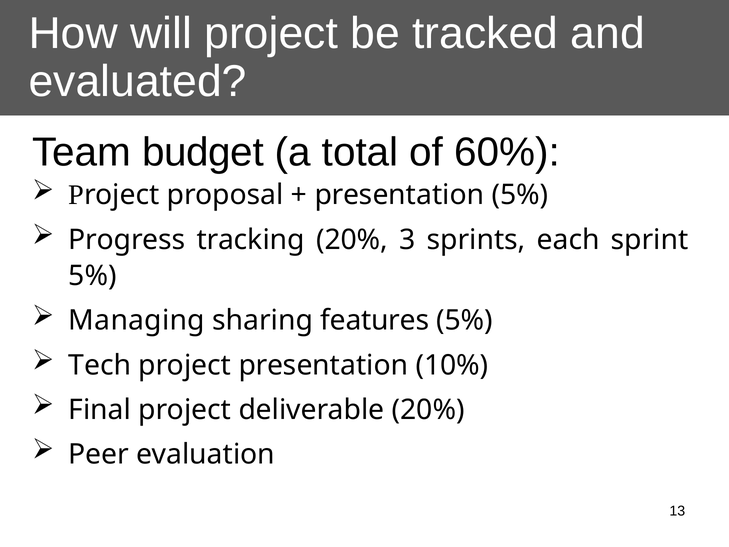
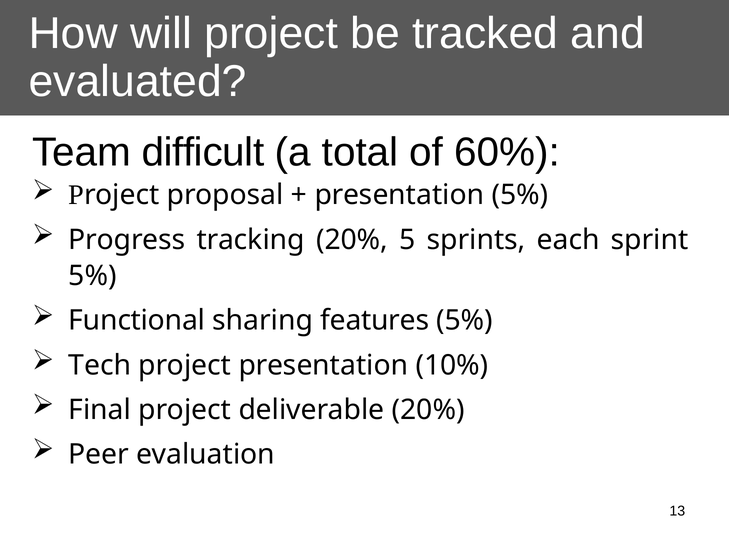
budget: budget -> difficult
3: 3 -> 5
Managing: Managing -> Functional
